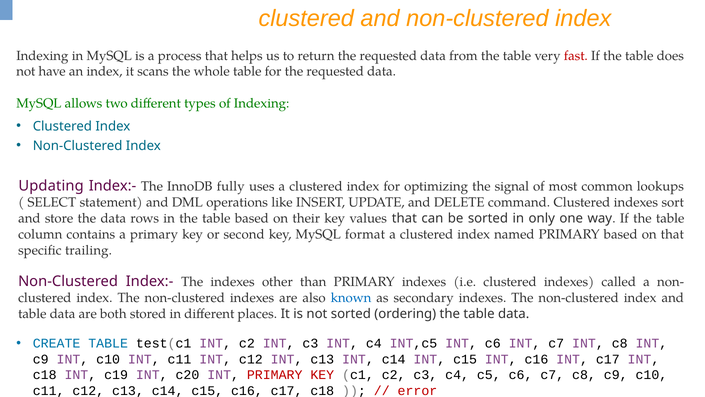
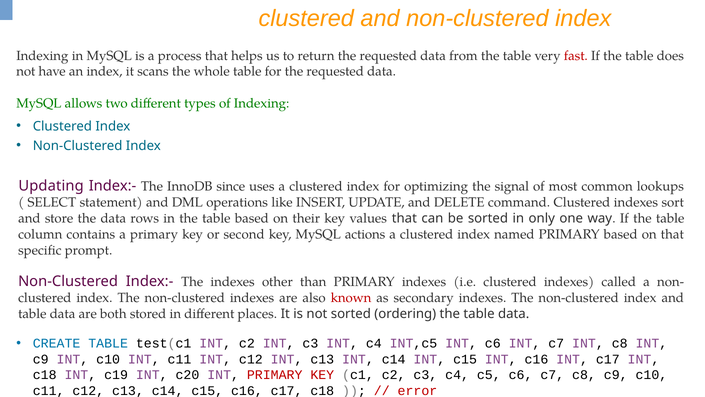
fully: fully -> since
format: format -> actions
trailing: trailing -> prompt
known colour: blue -> red
